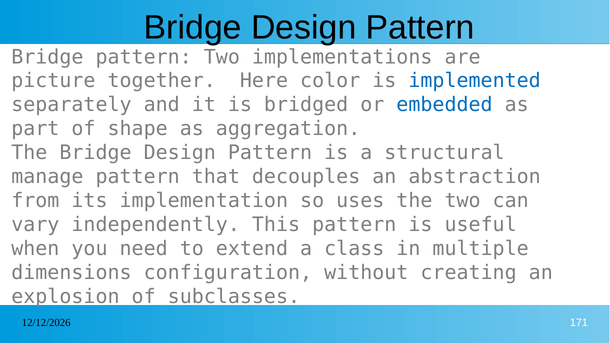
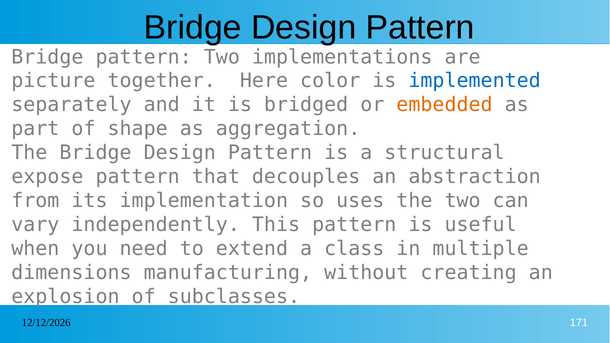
embedded colour: blue -> orange
manage: manage -> expose
configuration: configuration -> manufacturing
